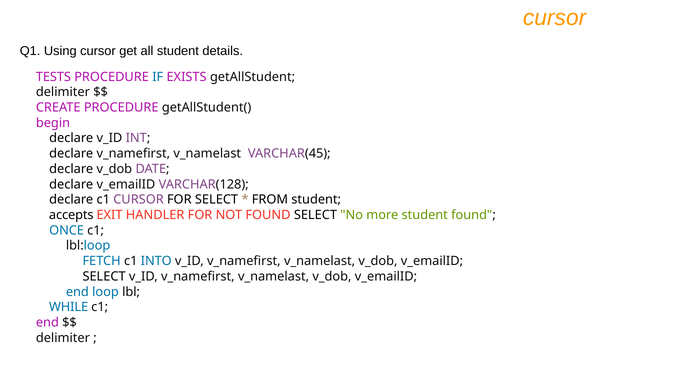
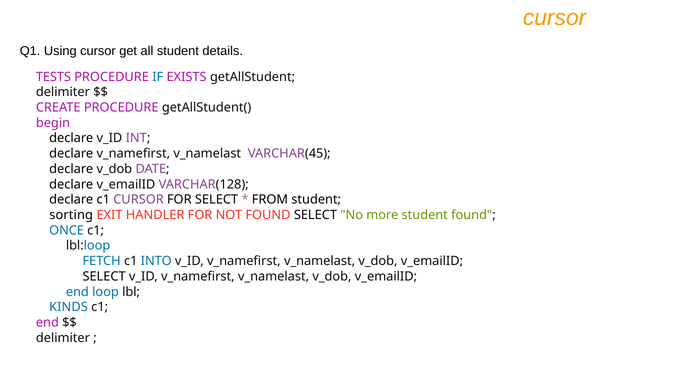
accepts: accepts -> sorting
WHILE: WHILE -> KINDS
